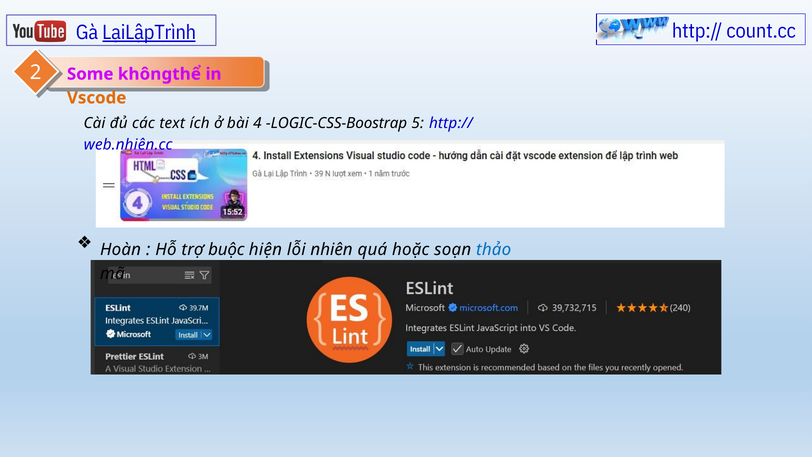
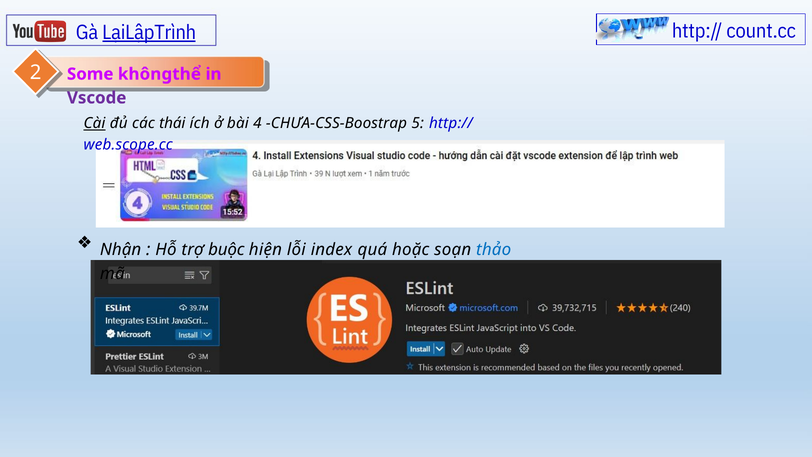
Vscode colour: orange -> purple
Cài underline: none -> present
text: text -> thái
LOGIC-CSS-Boostrap: LOGIC-CSS-Boostrap -> CHƯA-CSS-Boostrap
web.nhiên.cc: web.nhiên.cc -> web.scope.cc
Hoàn: Hoàn -> Nhận
nhiên: nhiên -> index
